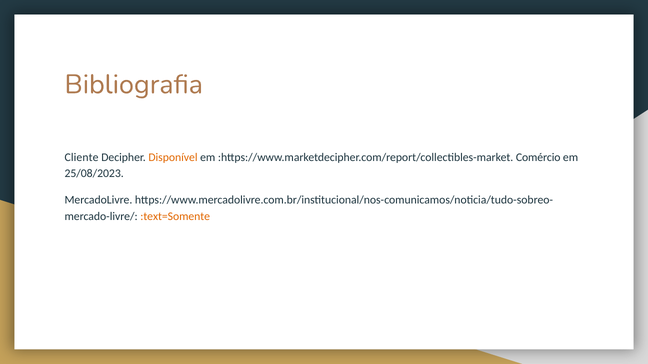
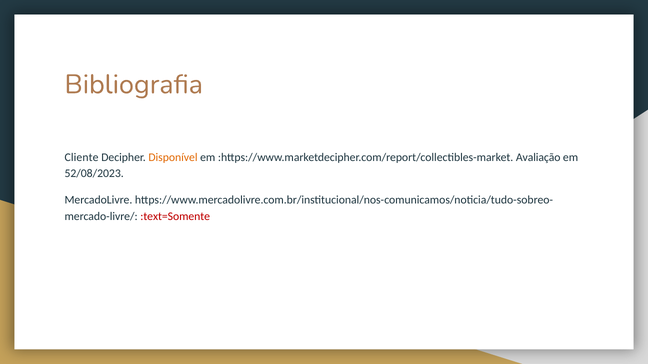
Comércio: Comércio -> Avaliação
25/08/2023: 25/08/2023 -> 52/08/2023
:text=Somente colour: orange -> red
